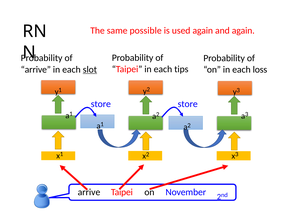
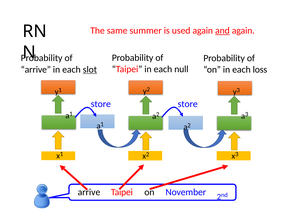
possible: possible -> summer
and underline: none -> present
tips: tips -> null
